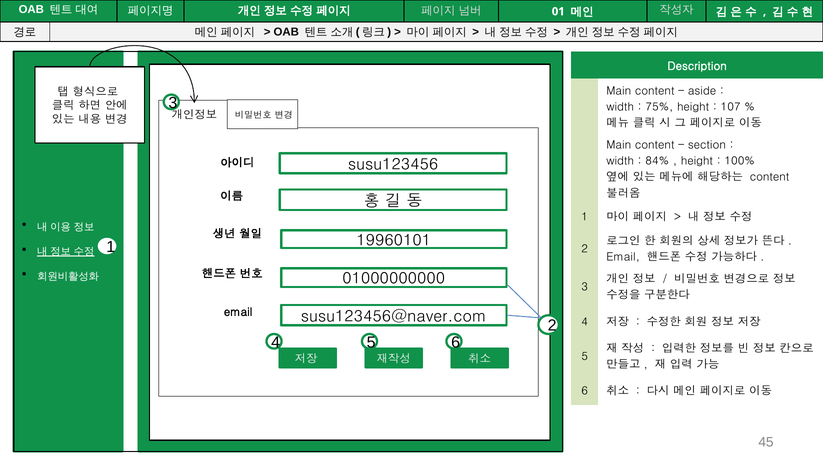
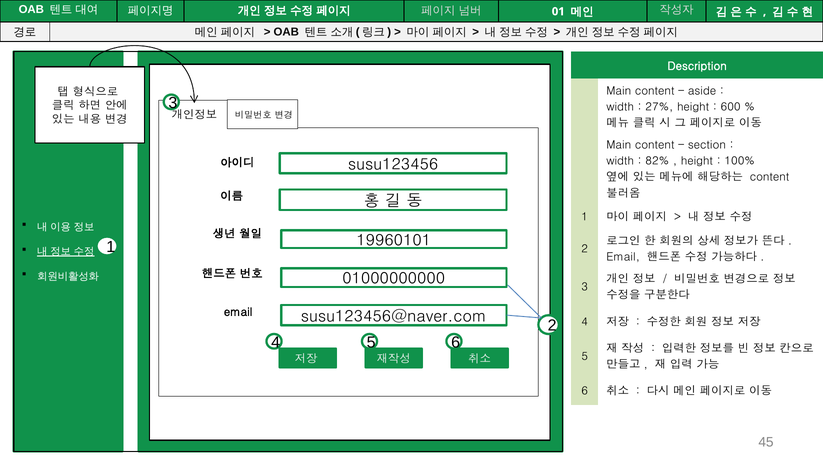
75%: 75% -> 27%
107: 107 -> 600
84%: 84% -> 82%
